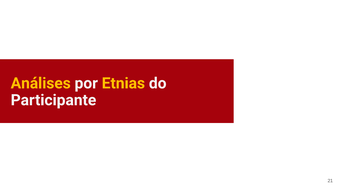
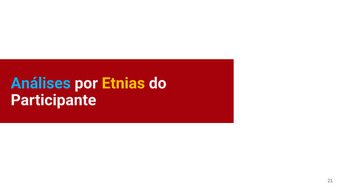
Análises colour: yellow -> light blue
